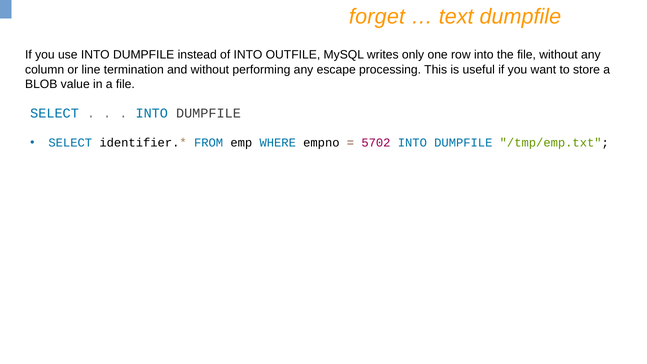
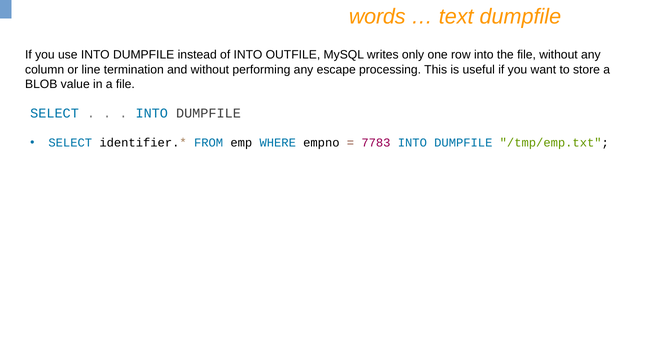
forget: forget -> words
5702: 5702 -> 7783
